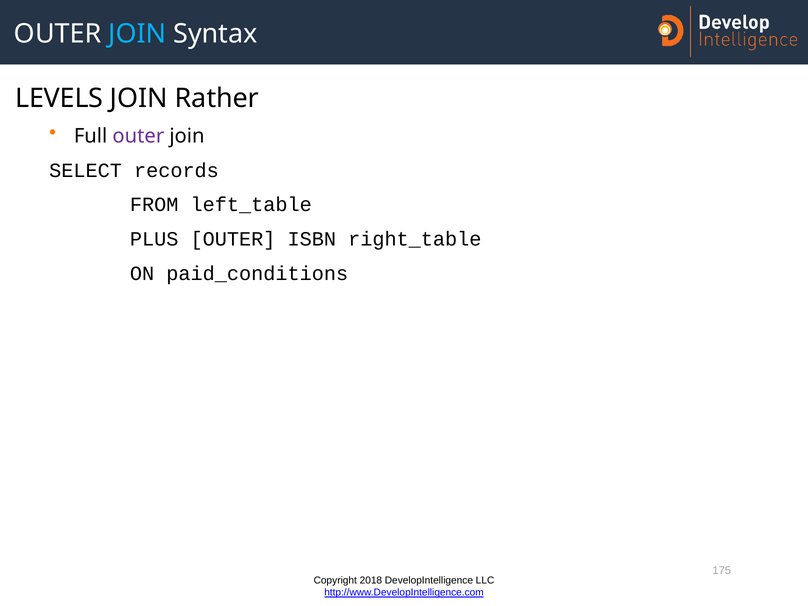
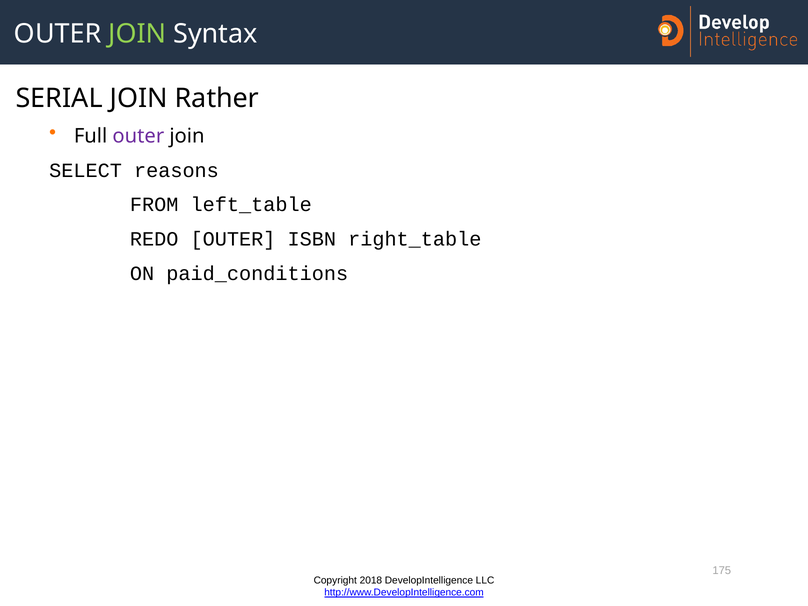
JOIN at (137, 34) colour: light blue -> light green
LEVELS: LEVELS -> SERIAL
records: records -> reasons
PLUS: PLUS -> REDO
